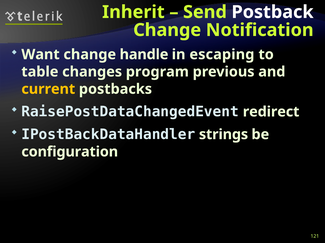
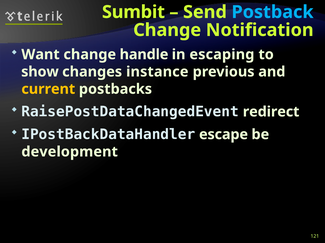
Inherit: Inherit -> Sumbit
Postback colour: white -> light blue
table: table -> show
program: program -> instance
strings: strings -> escape
configuration: configuration -> development
